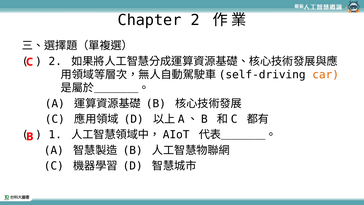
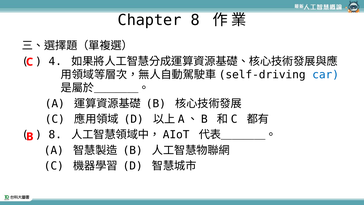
Chapter 2: 2 -> 8
2 at (55, 61): 2 -> 4
car colour: orange -> blue
1 at (55, 135): 1 -> 8
